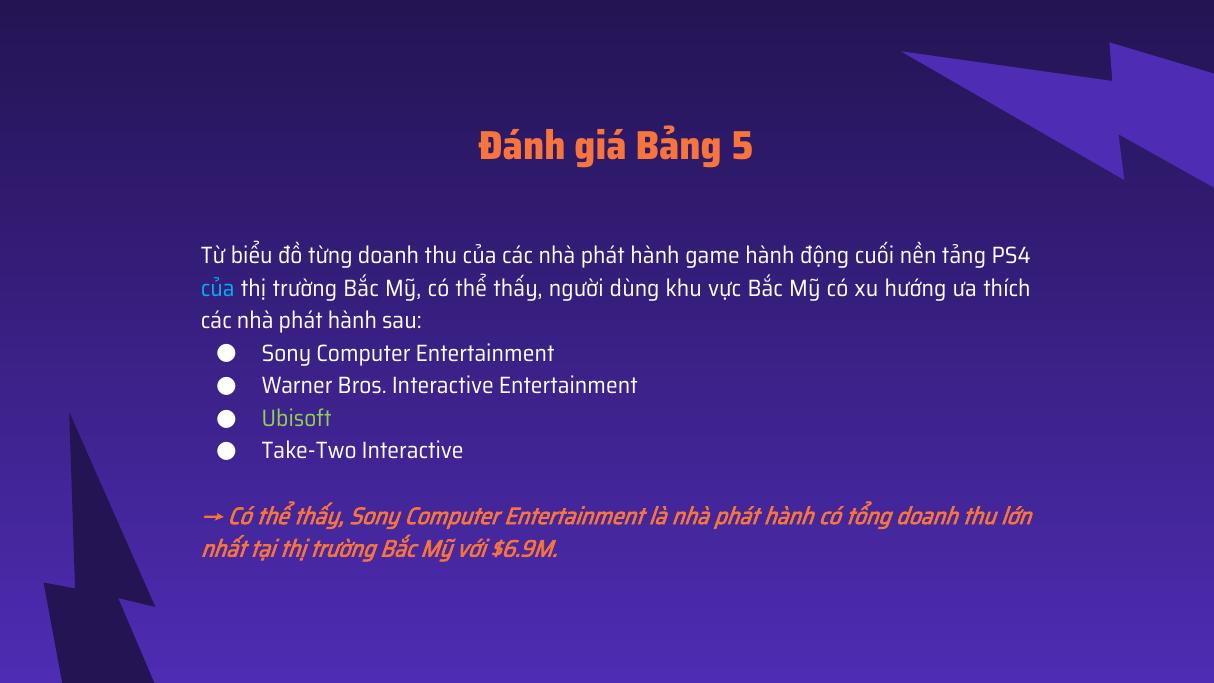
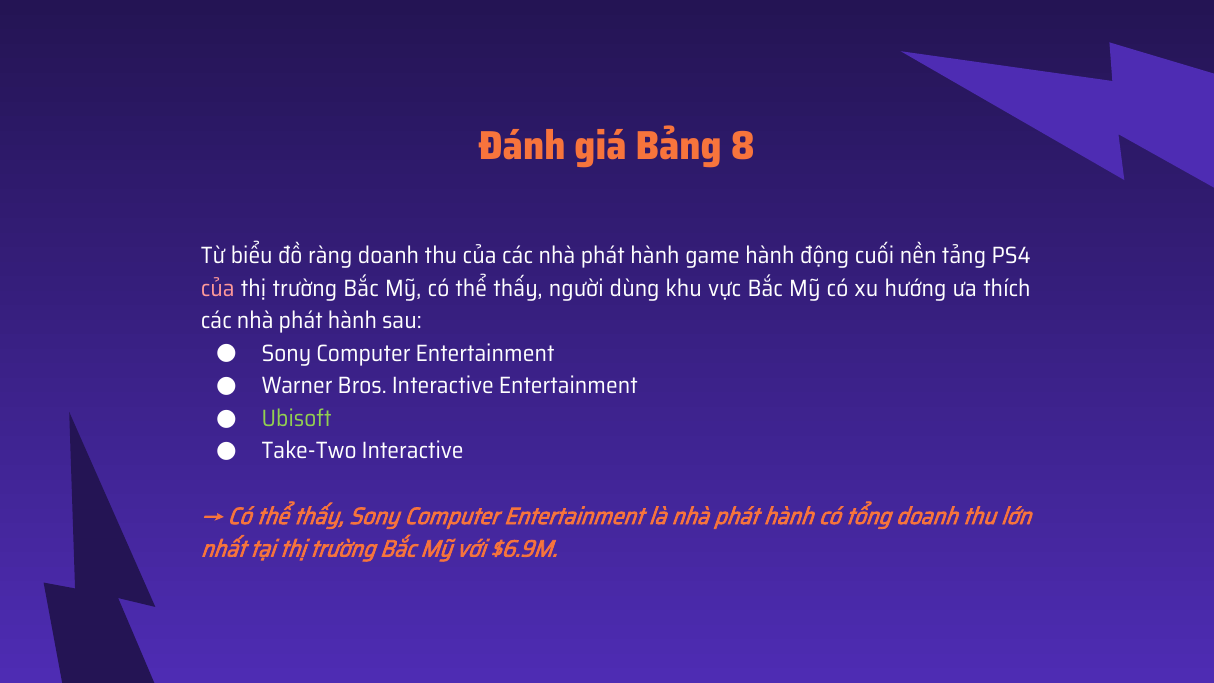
5: 5 -> 8
từng: từng -> ràng
của at (218, 288) colour: light blue -> pink
